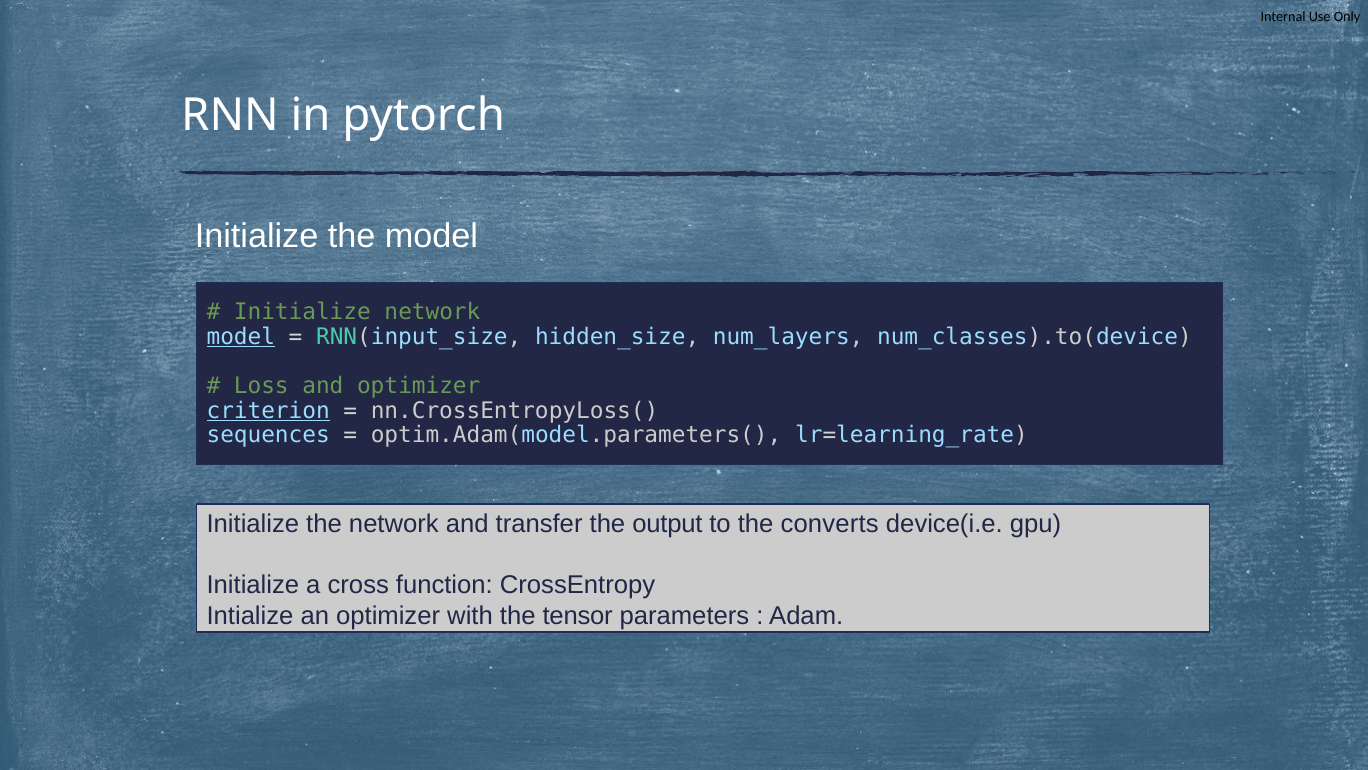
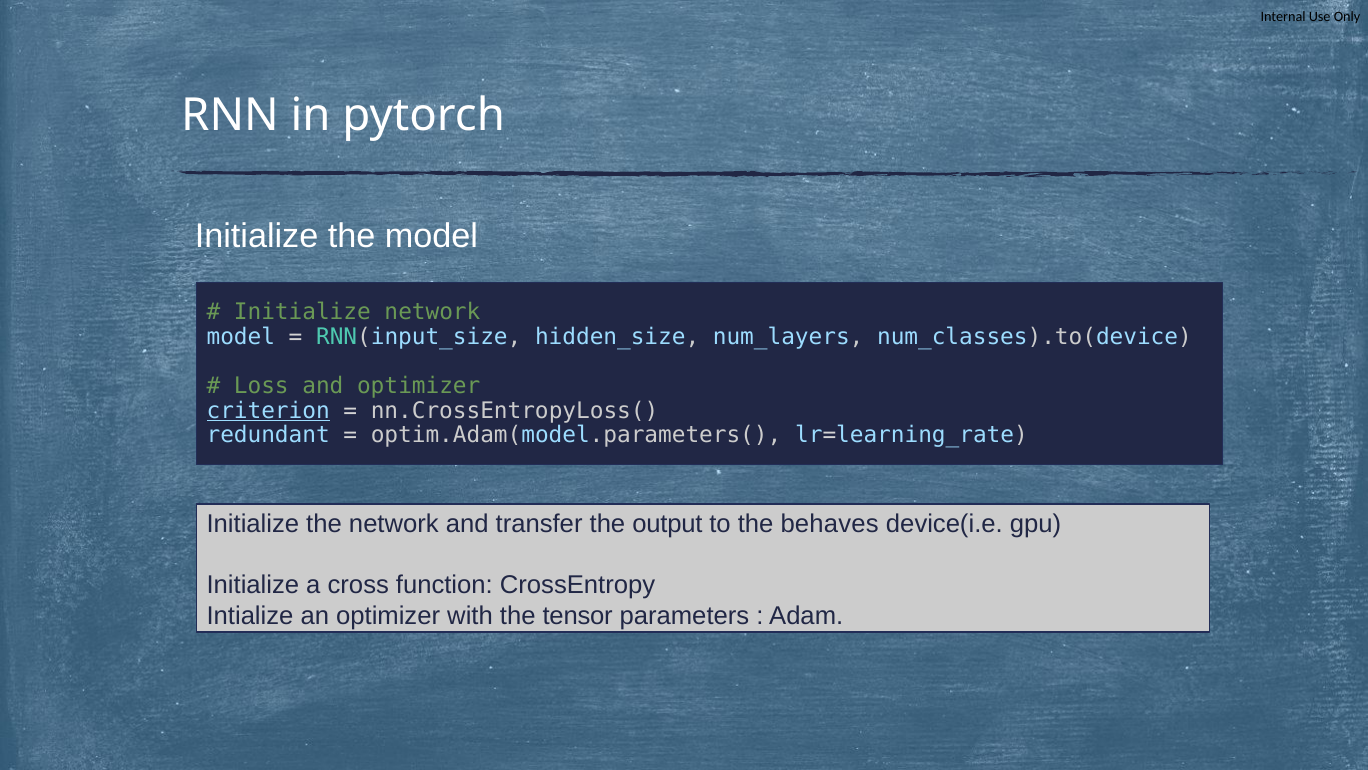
model at (241, 337) underline: present -> none
sequences: sequences -> redundant
converts: converts -> behaves
